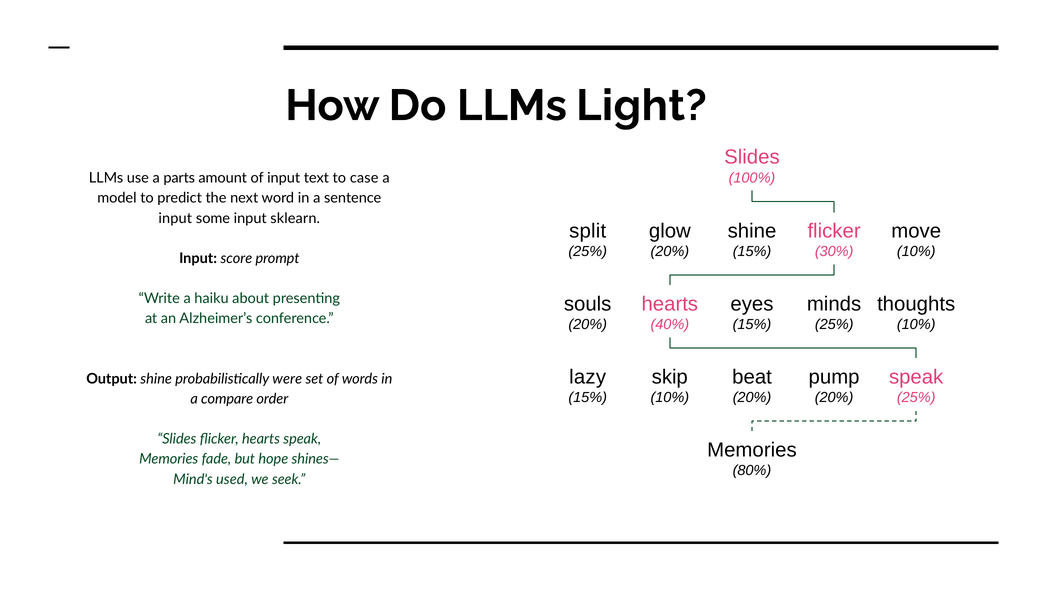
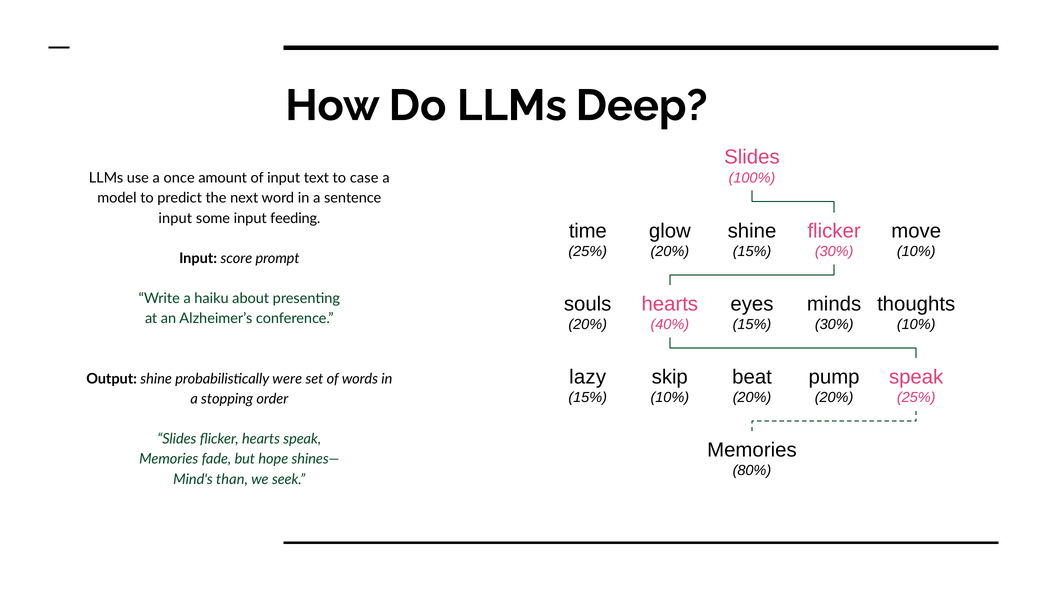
Light: Light -> Deep
parts: parts -> once
sklearn: sklearn -> feeding
split: split -> time
25% at (834, 325): 25% -> 30%
compare: compare -> stopping
used: used -> than
